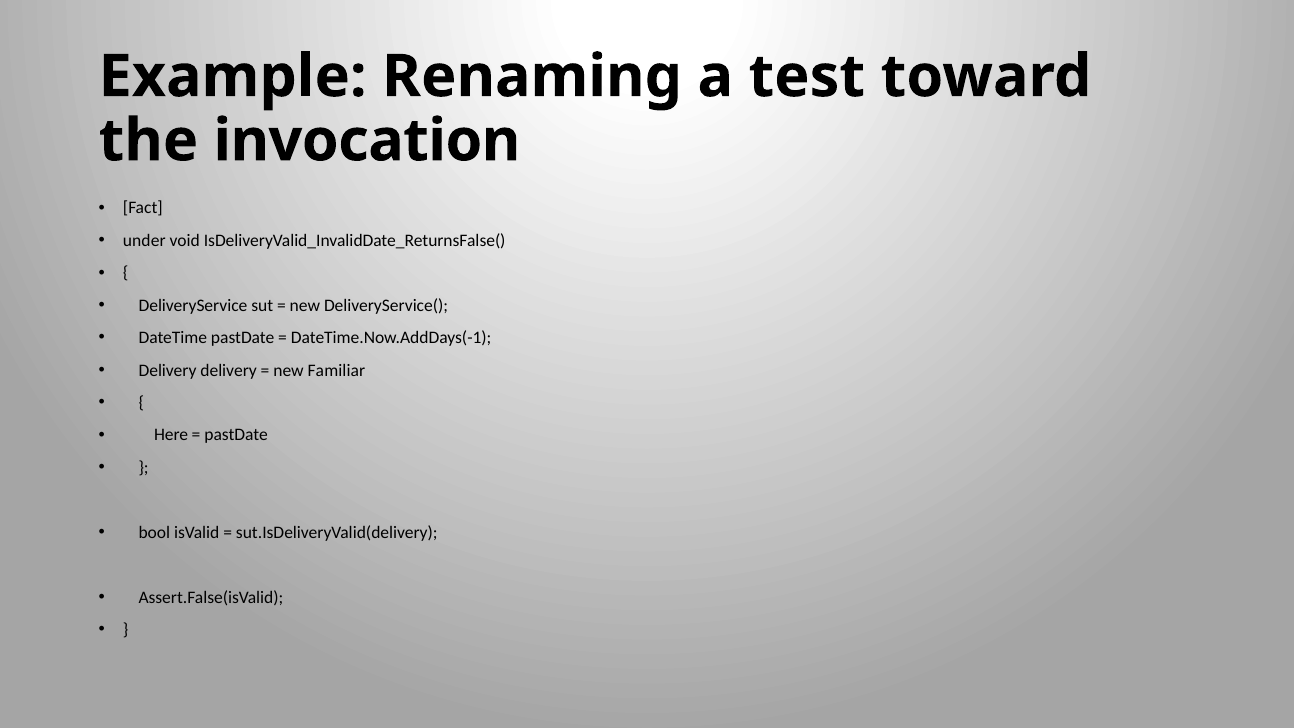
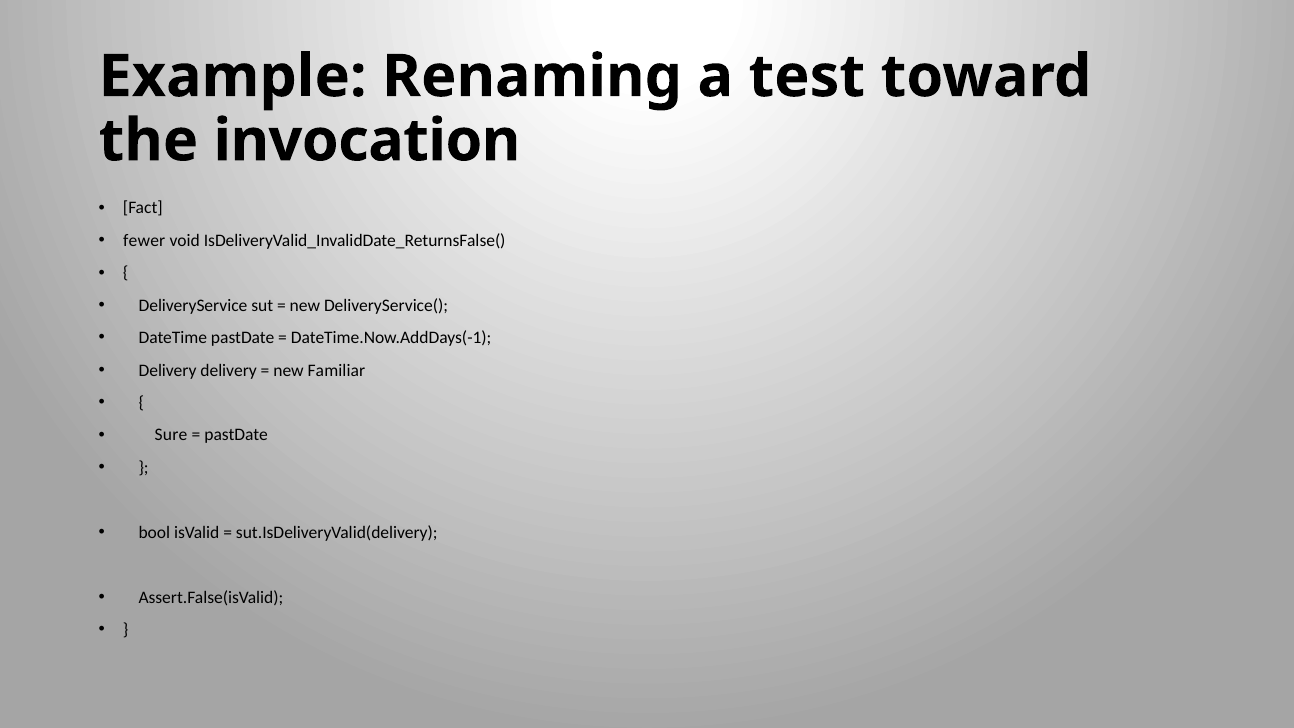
under: under -> fewer
Here: Here -> Sure
